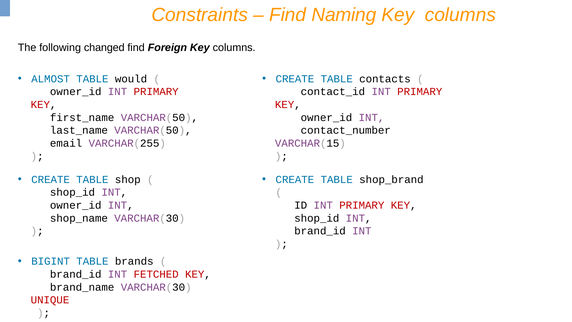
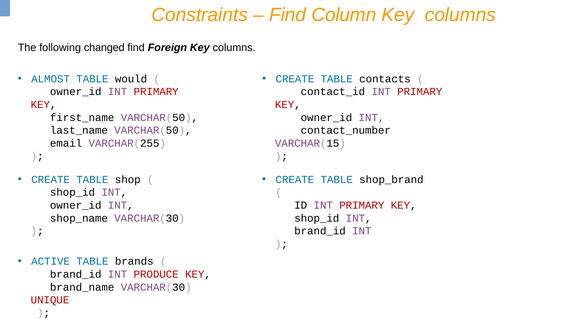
Naming: Naming -> Column
BIGINT: BIGINT -> ACTIVE
FETCHED: FETCHED -> PRODUCE
